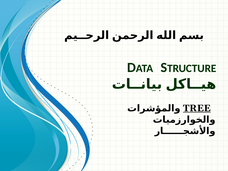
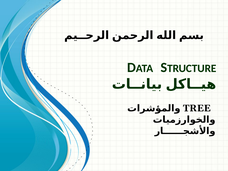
TREE underline: present -> none
